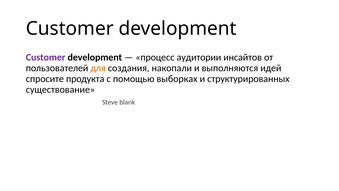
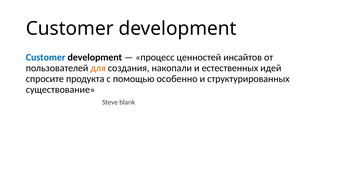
Customer at (46, 57) colour: purple -> blue
аудитории: аудитории -> ценностей
выполняются: выполняются -> естественных
выборках: выборках -> особенно
